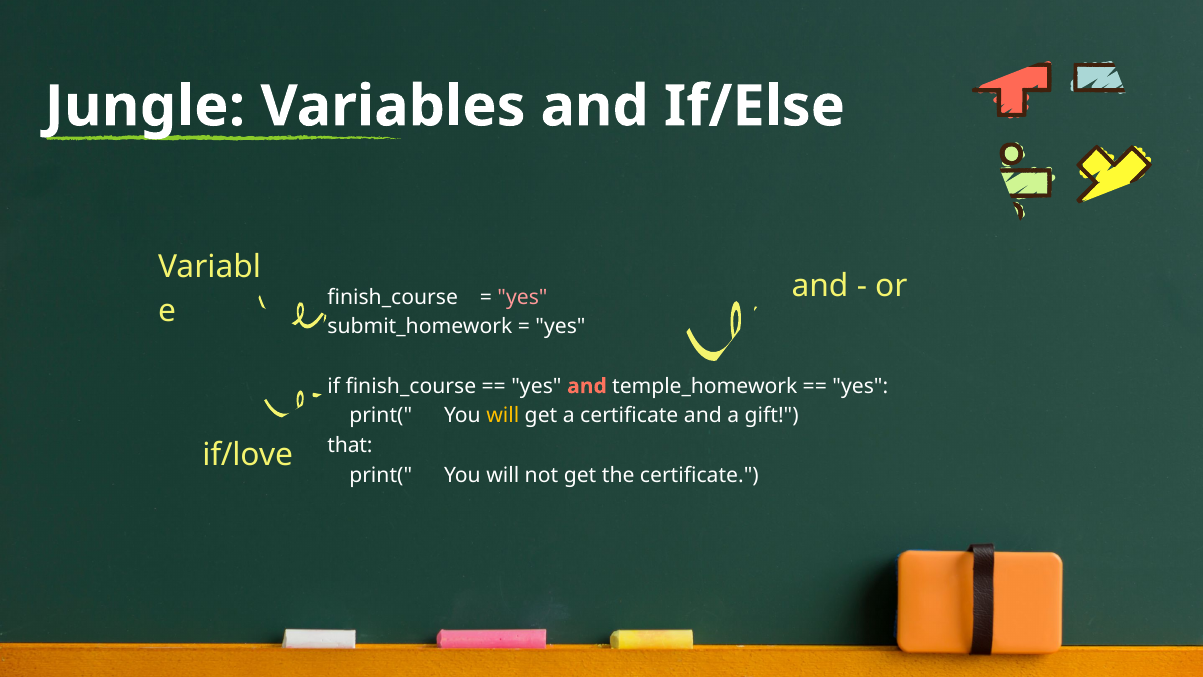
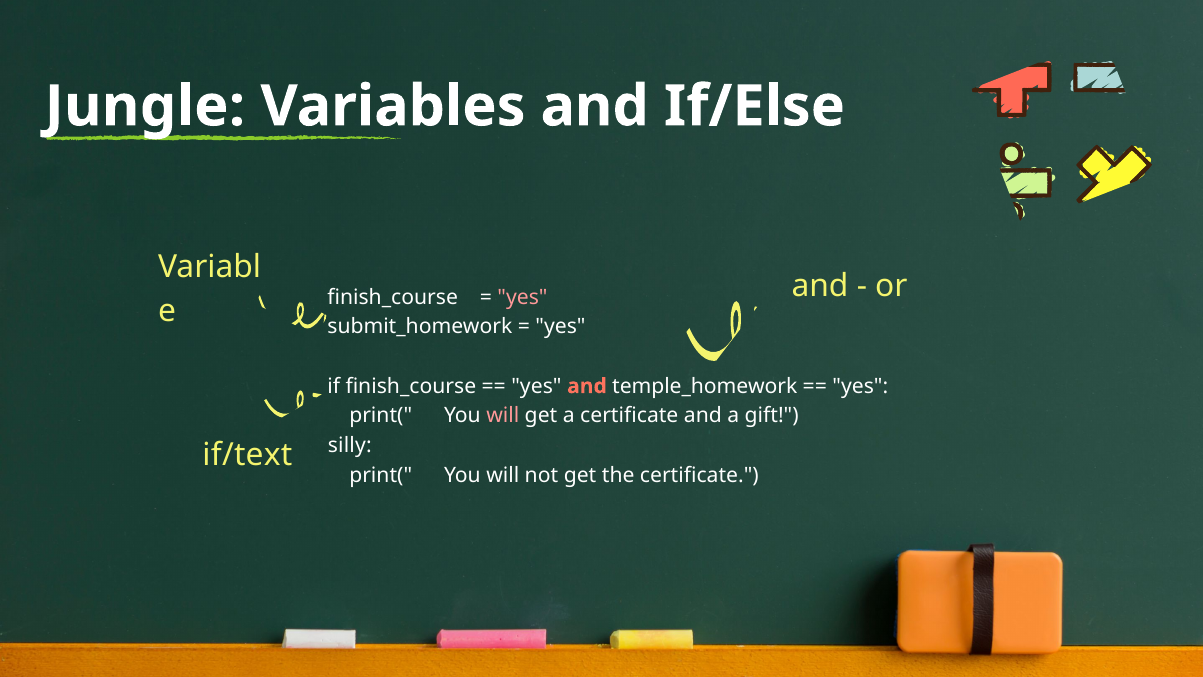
will at (503, 416) colour: yellow -> pink
that: that -> silly
if/love: if/love -> if/text
